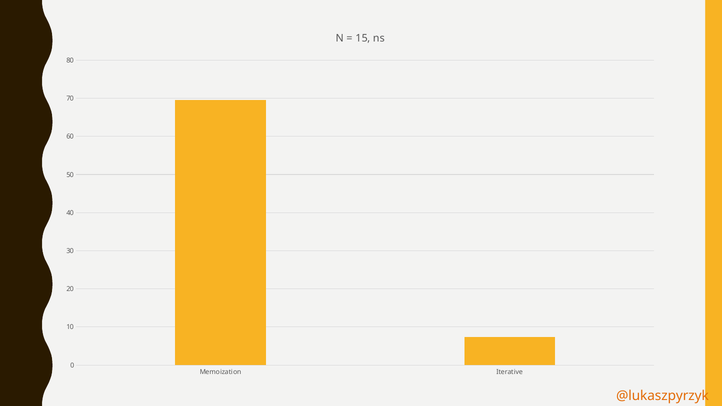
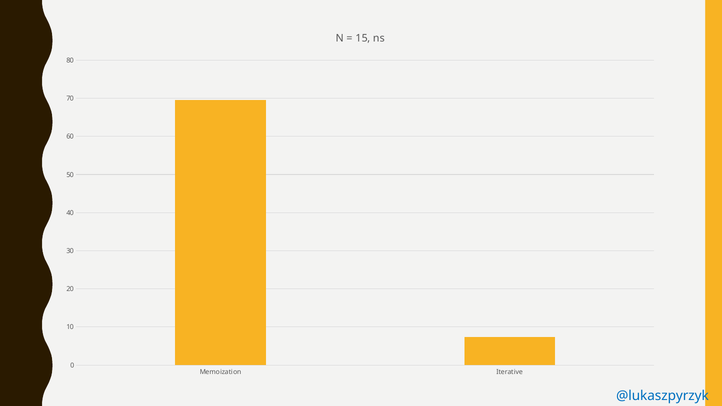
@lukaszpyrzyk colour: orange -> blue
